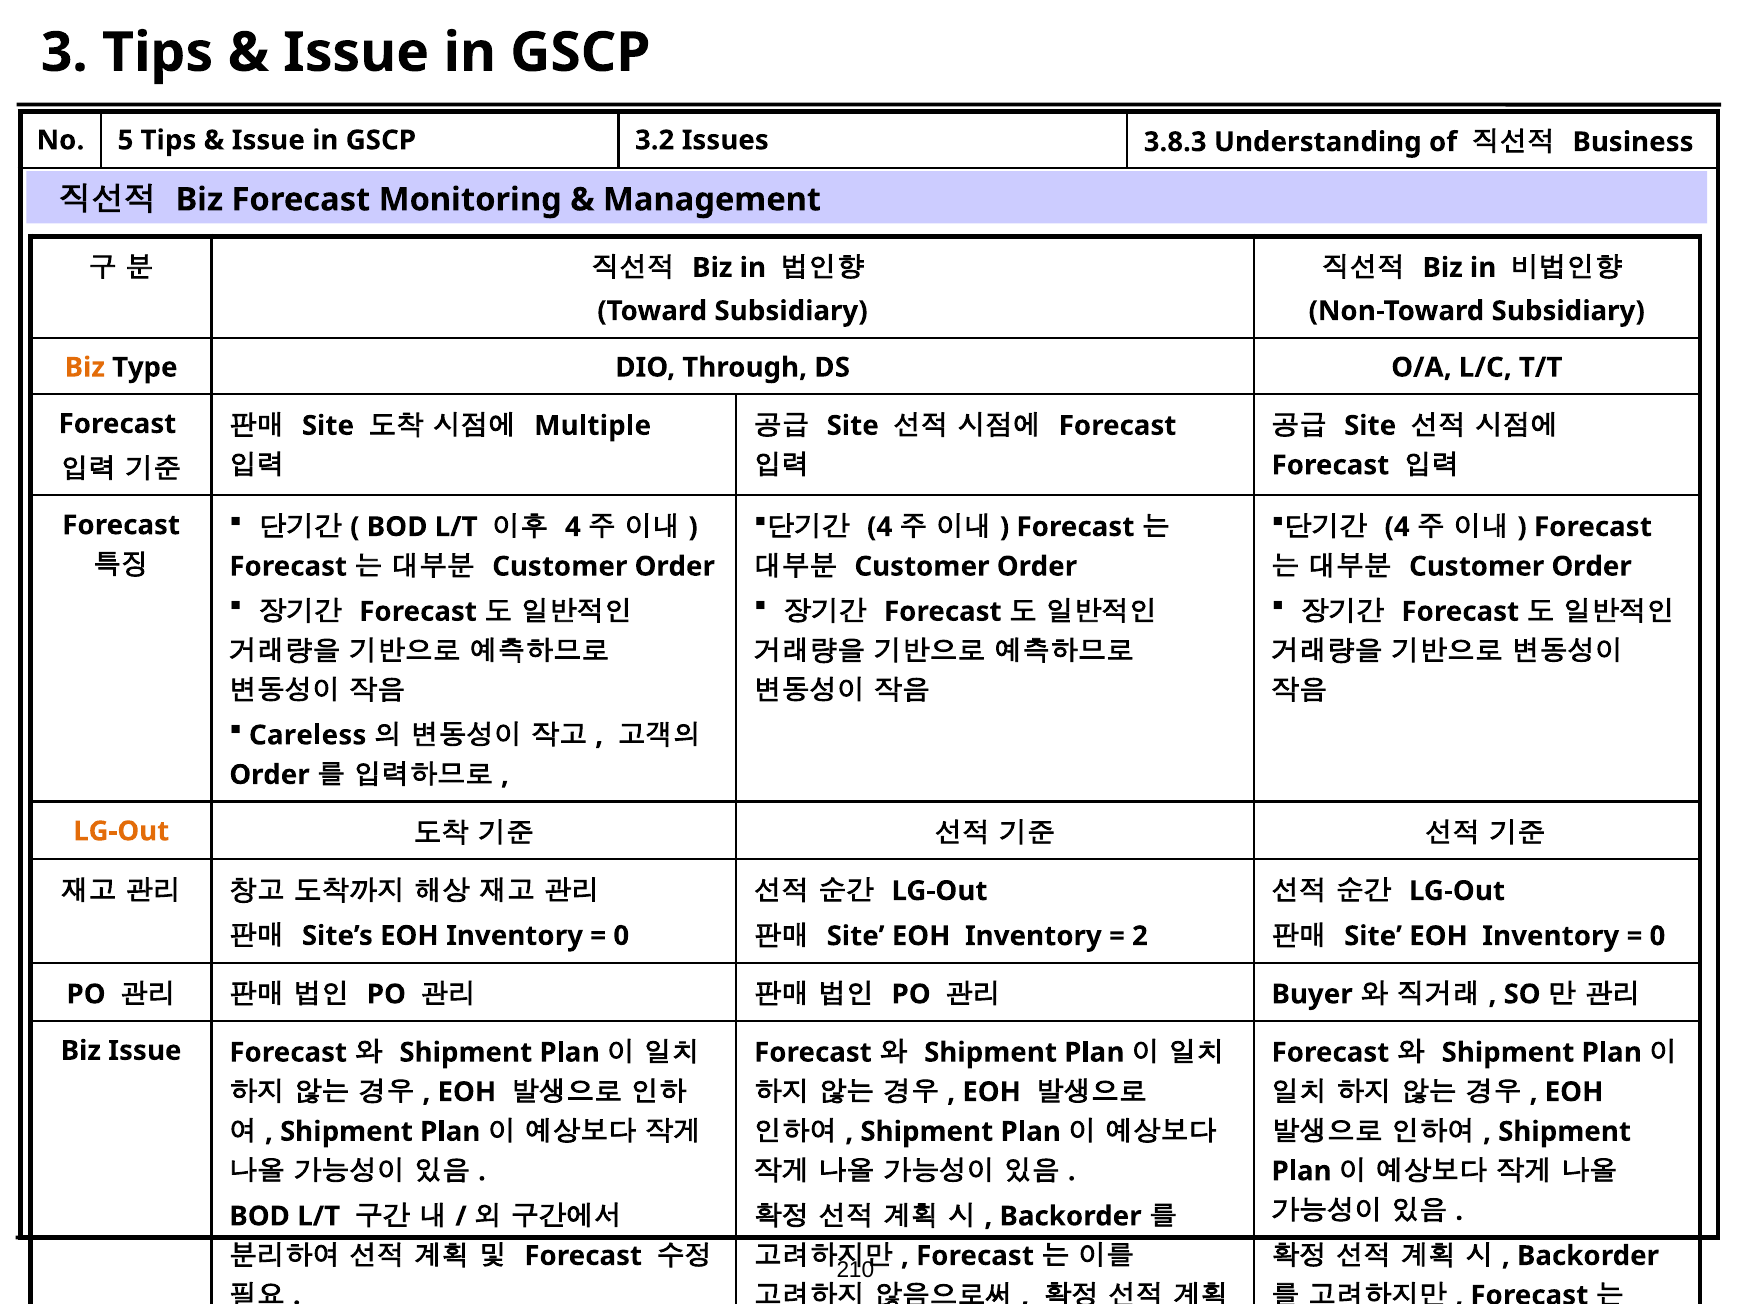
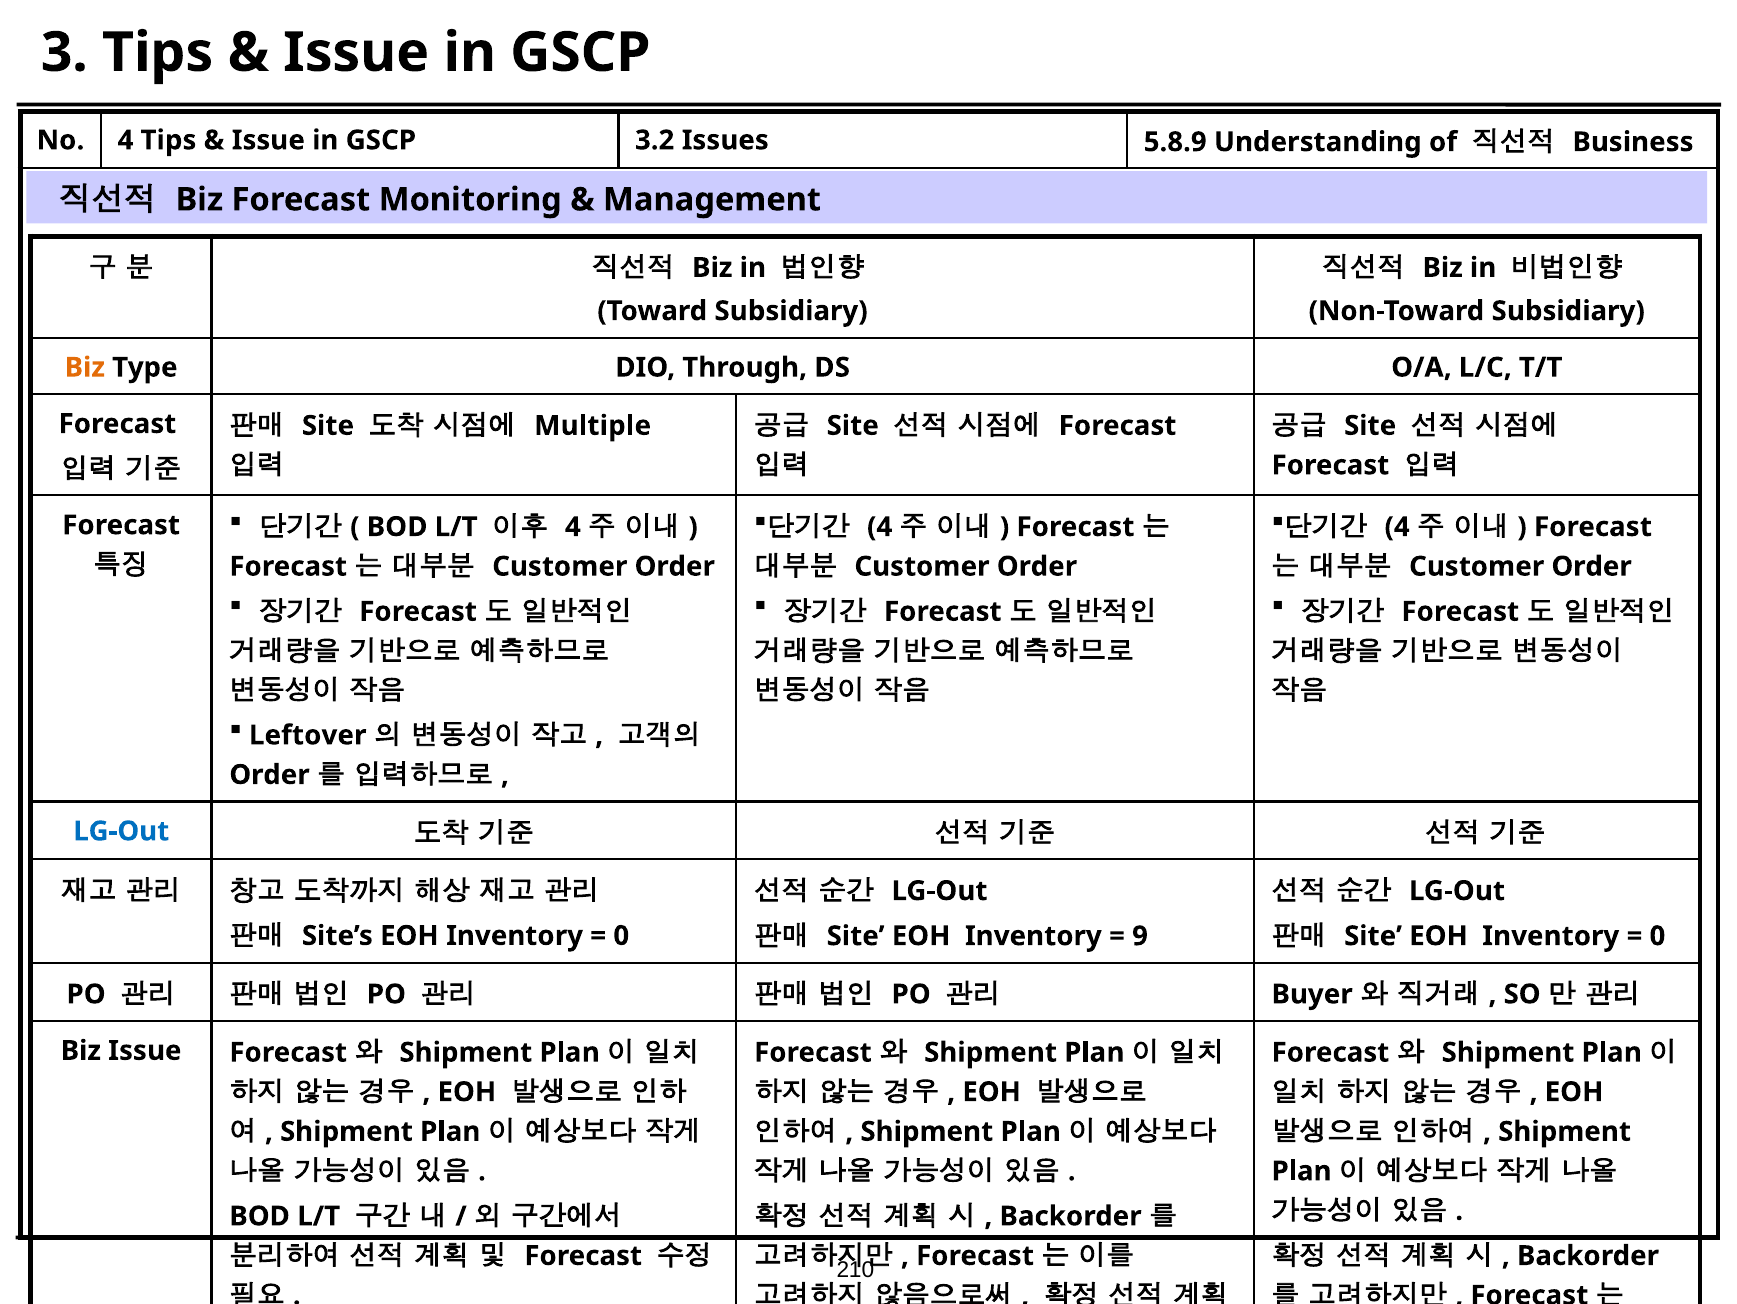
No 5: 5 -> 4
3.8.3: 3.8.3 -> 5.8.9
Careless: Careless -> Leftover
LG-Out at (121, 831) colour: orange -> blue
2: 2 -> 9
